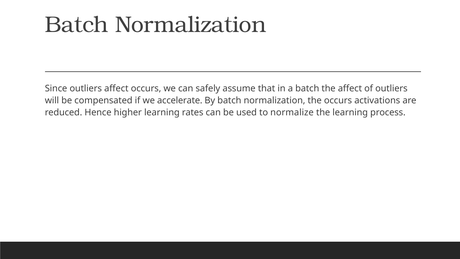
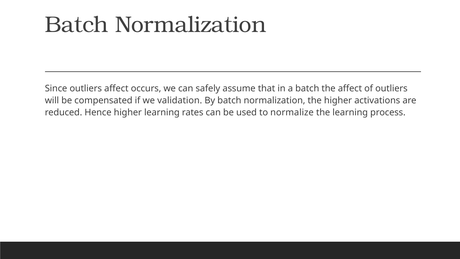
accelerate: accelerate -> validation
the occurs: occurs -> higher
